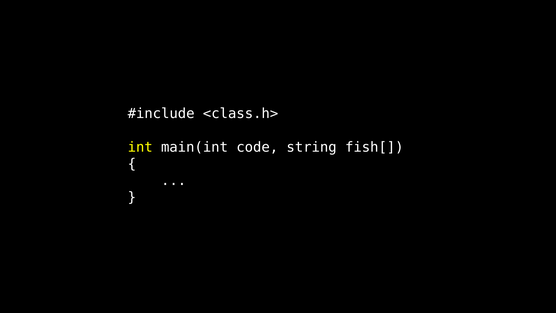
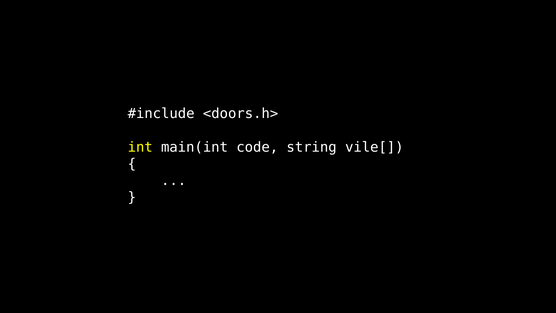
<class.h>: <class.h> -> <doors.h>
fish[: fish[ -> vile[
